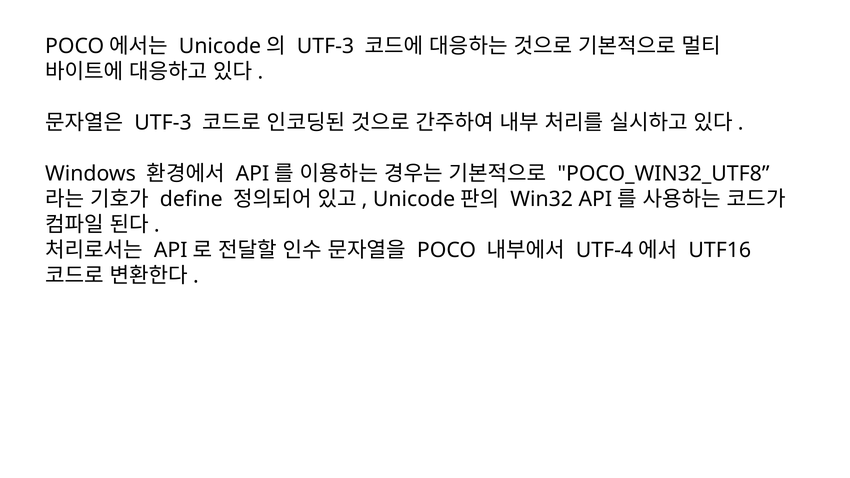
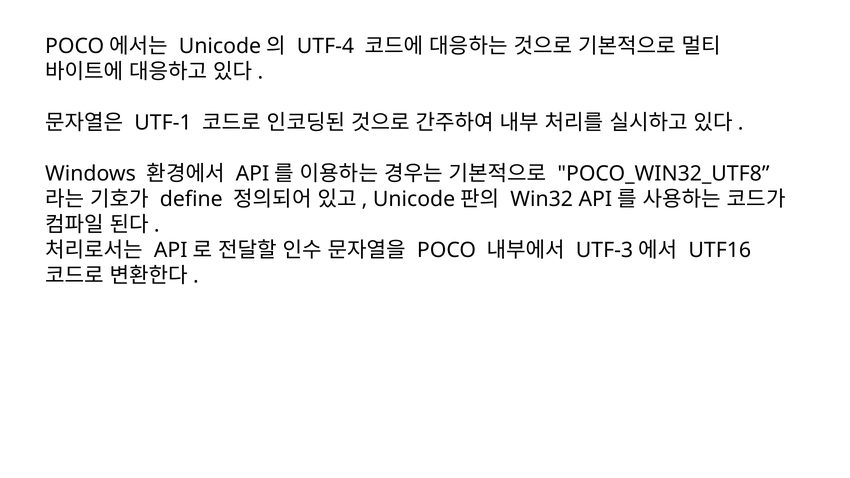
UTF-3 at (325, 46): UTF-3 -> UTF-4
UTF-3 at (163, 123): UTF-3 -> UTF-1
UTF-4: UTF-4 -> UTF-3
